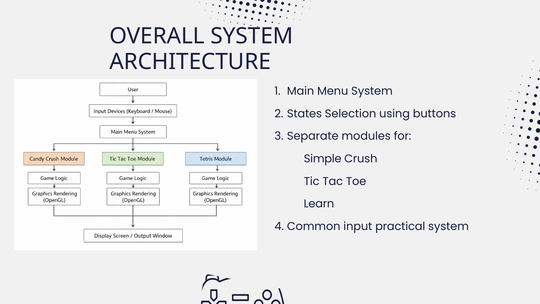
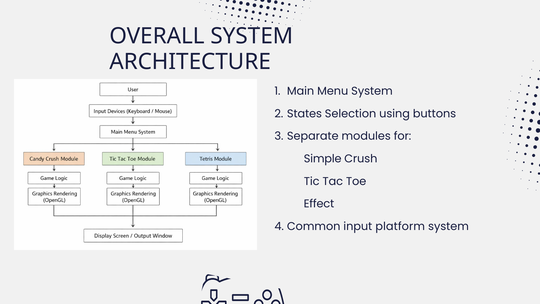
Learn: Learn -> Effect
practical: practical -> platform
